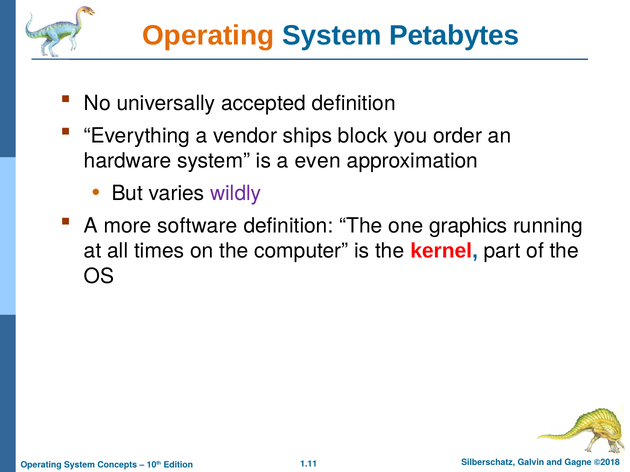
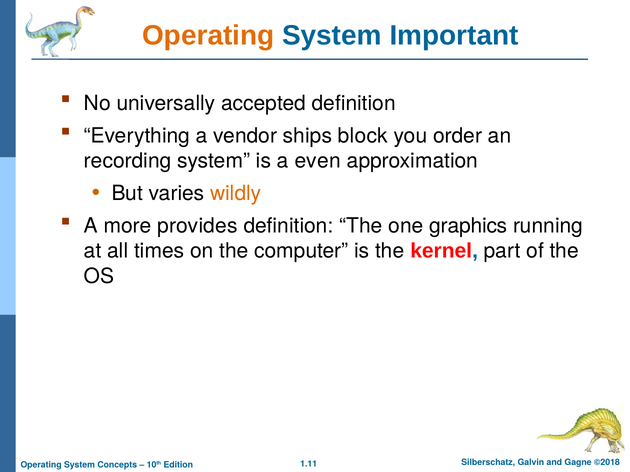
Petabytes: Petabytes -> Important
hardware: hardware -> recording
wildly colour: purple -> orange
software: software -> provides
